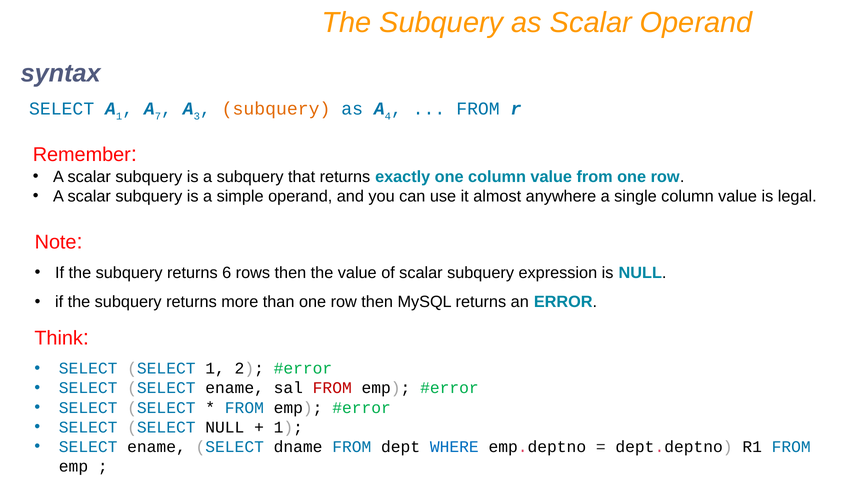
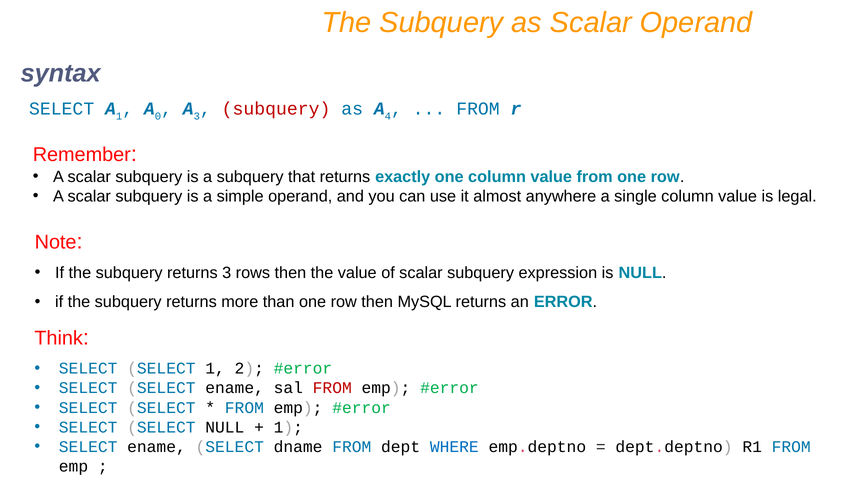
7: 7 -> 0
subquery at (276, 109) colour: orange -> red
returns 6: 6 -> 3
